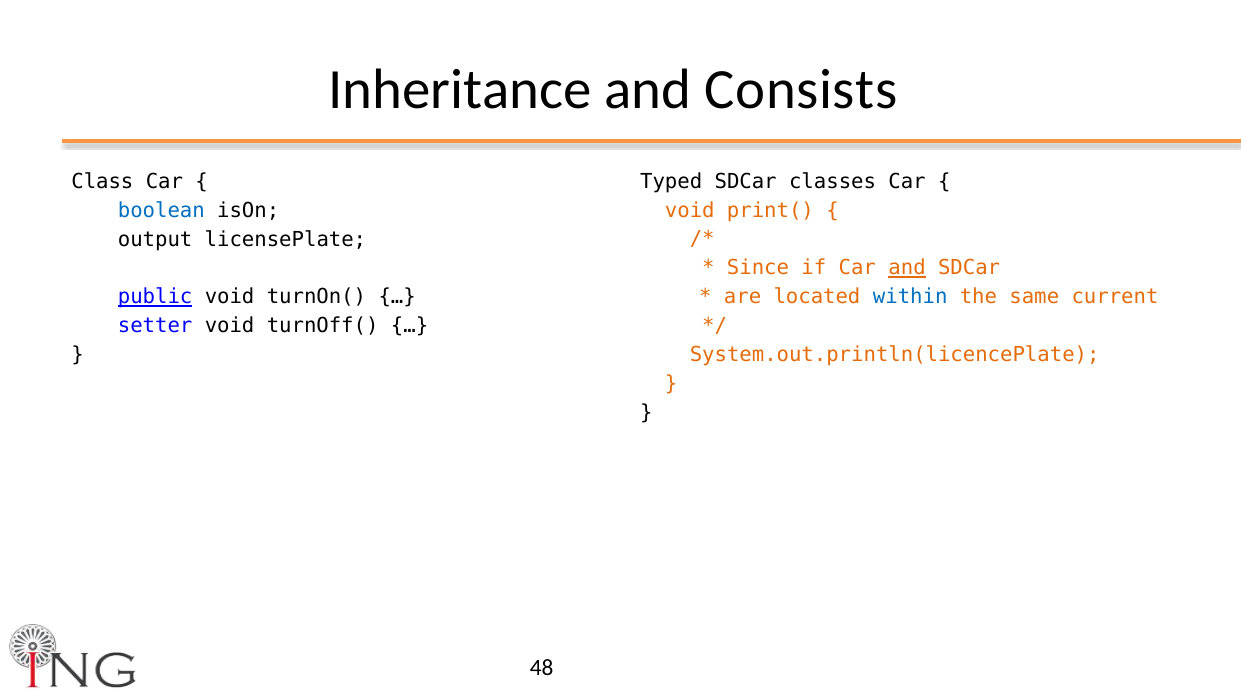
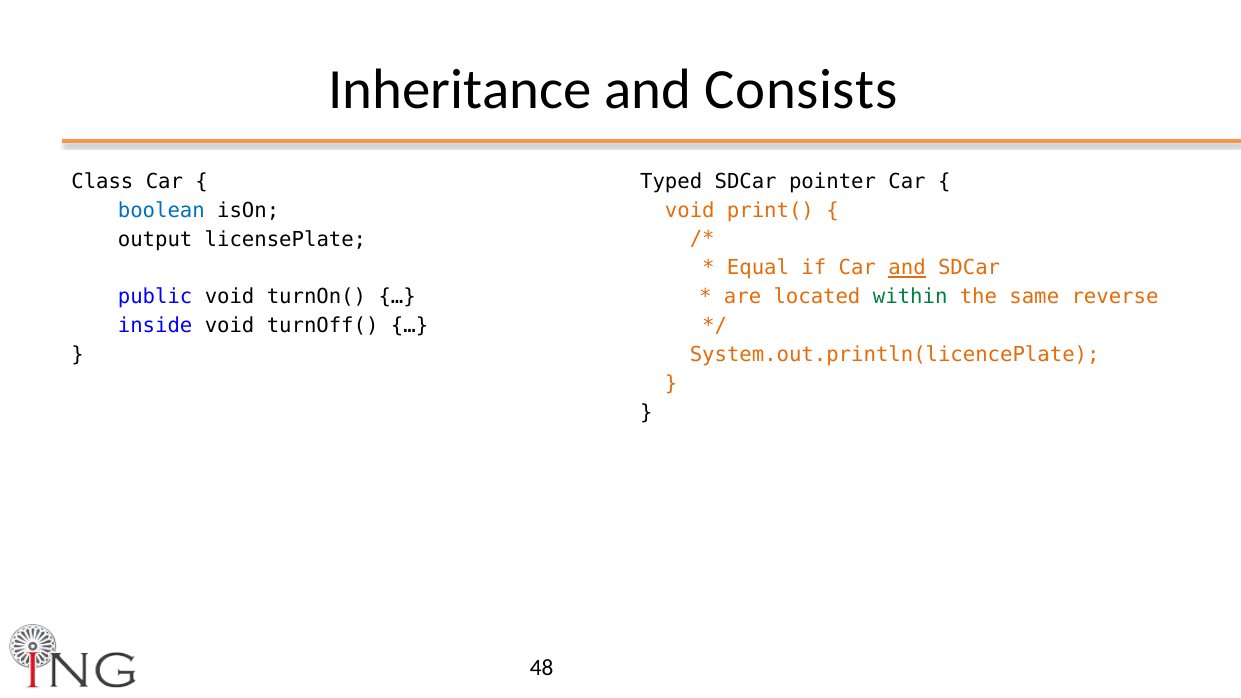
classes: classes -> pointer
Since: Since -> Equal
within colour: blue -> green
current: current -> reverse
public underline: present -> none
setter: setter -> inside
